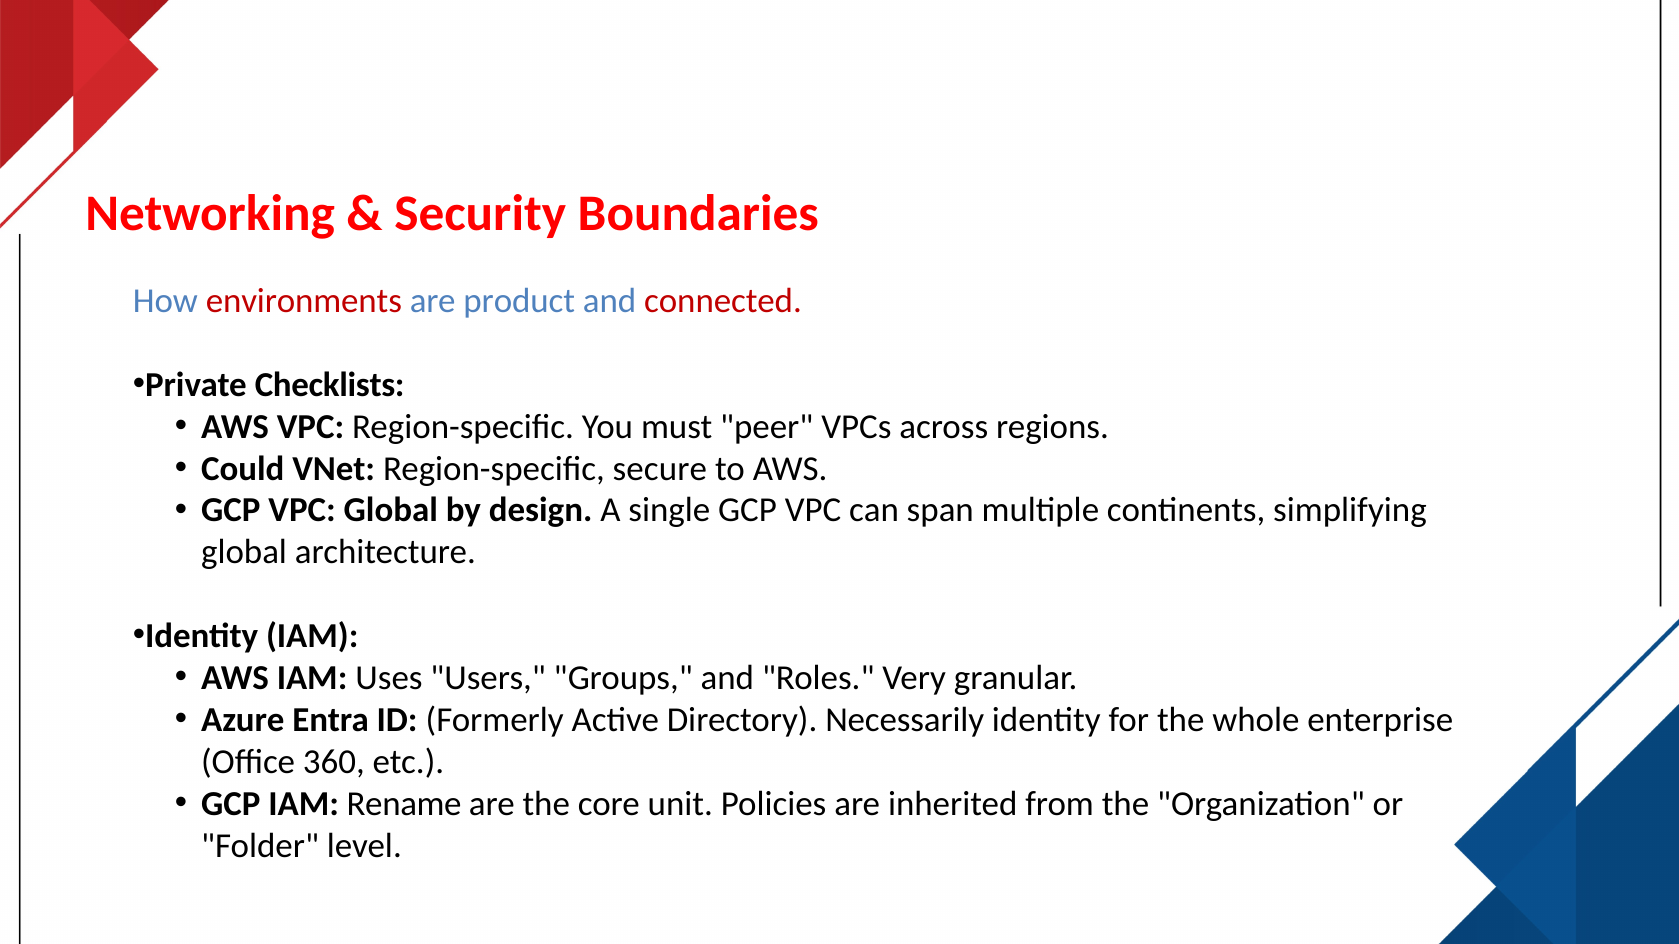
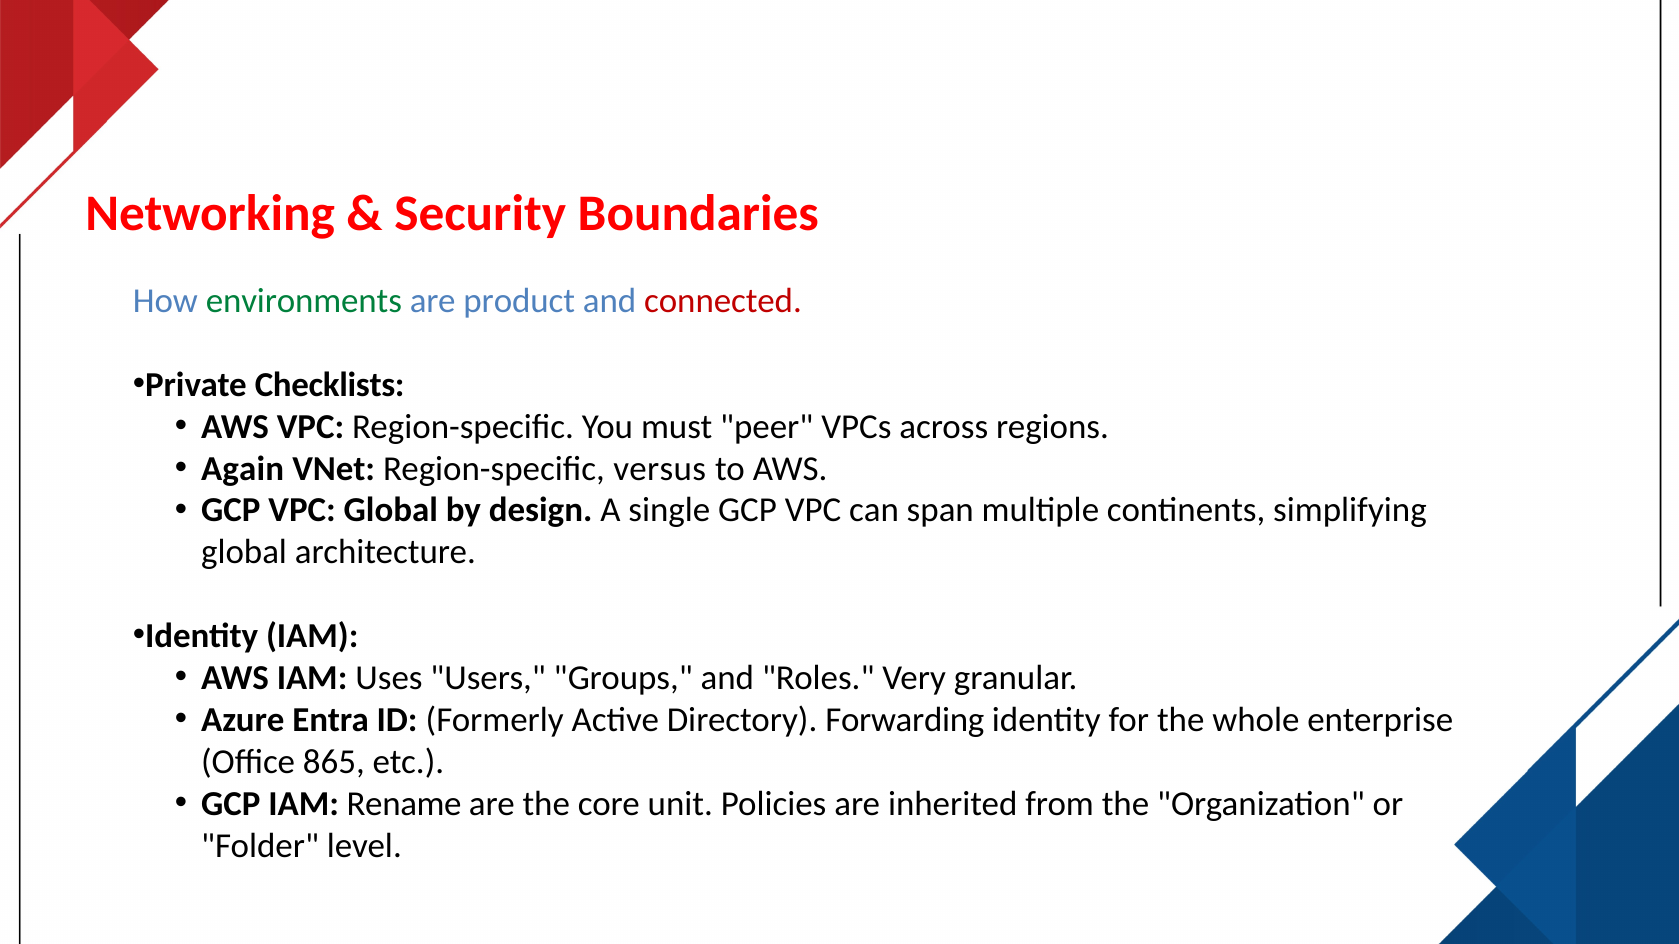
environments colour: red -> green
Could: Could -> Again
secure: secure -> versus
Necessarily: Necessarily -> Forwarding
360: 360 -> 865
